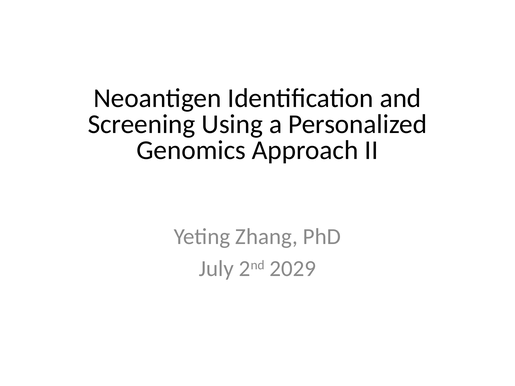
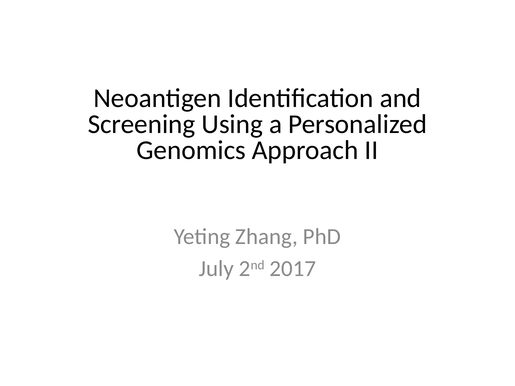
2029: 2029 -> 2017
